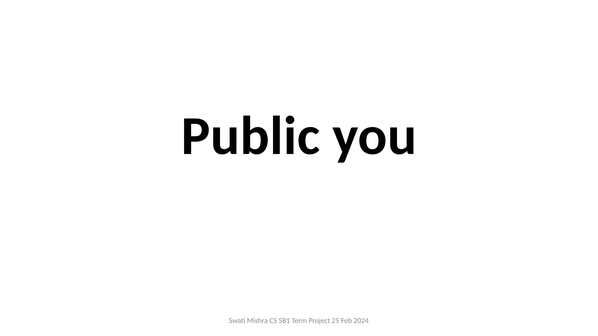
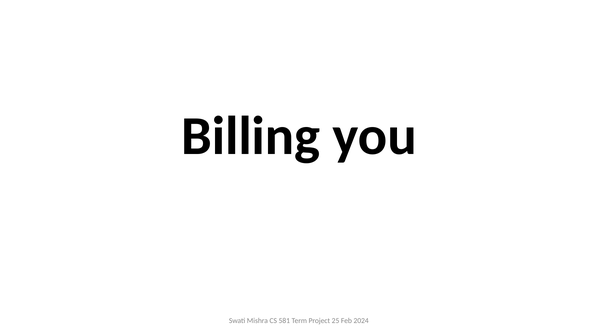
Public: Public -> Billing
